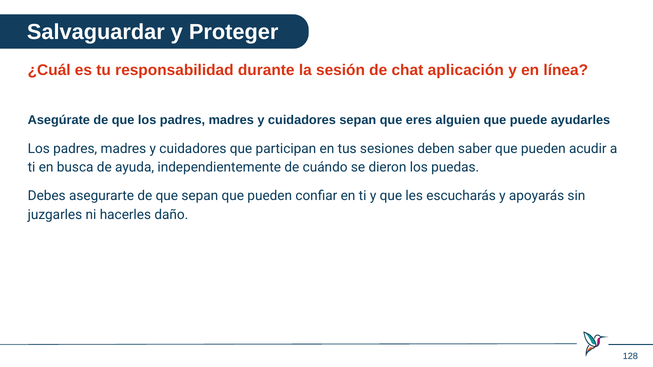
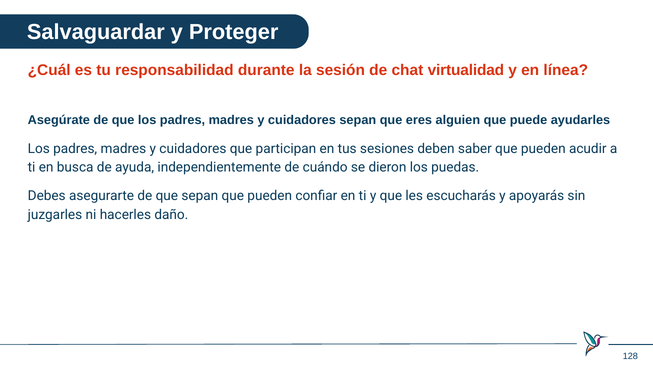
aplicación: aplicación -> virtualidad
